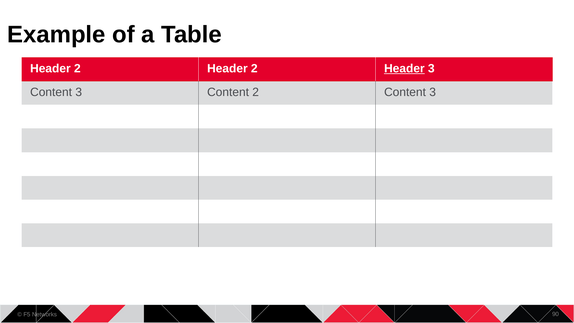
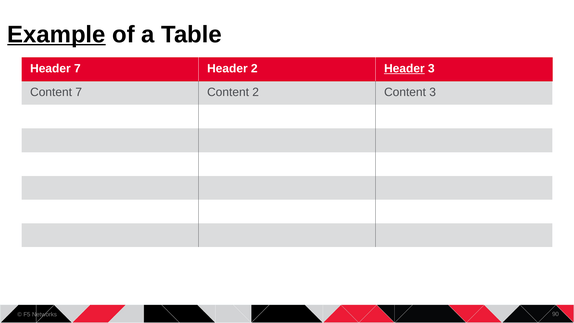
Example underline: none -> present
2 at (77, 69): 2 -> 7
3 at (79, 92): 3 -> 7
